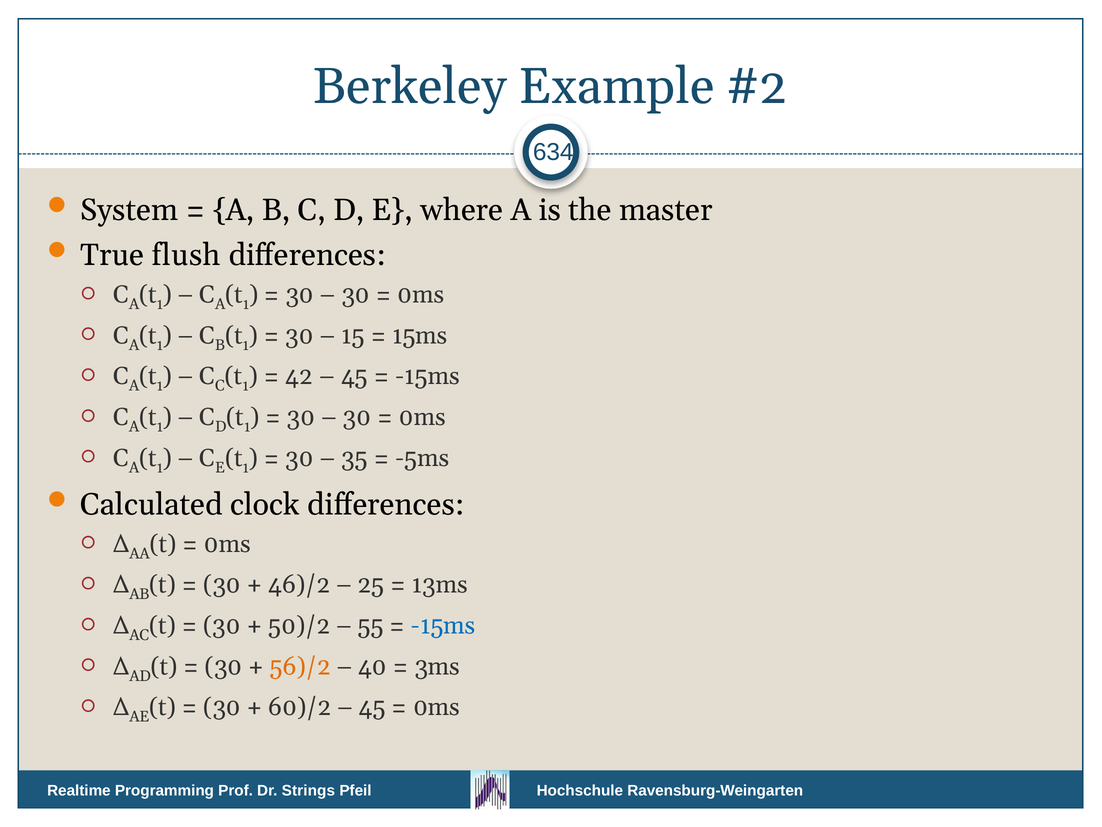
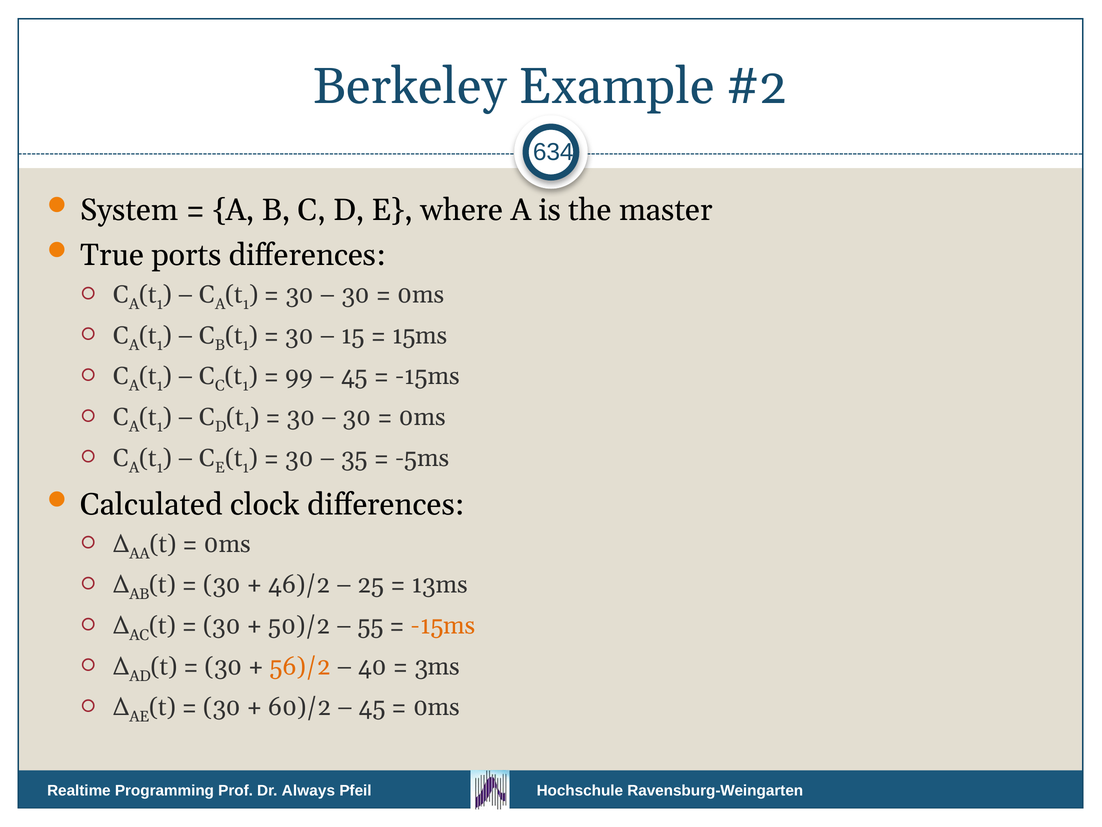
flush: flush -> ports
42: 42 -> 99
-15ms at (443, 625) colour: blue -> orange
Strings: Strings -> Always
